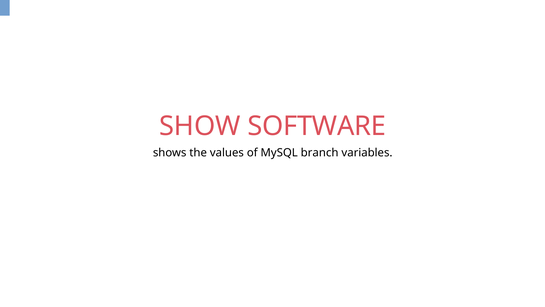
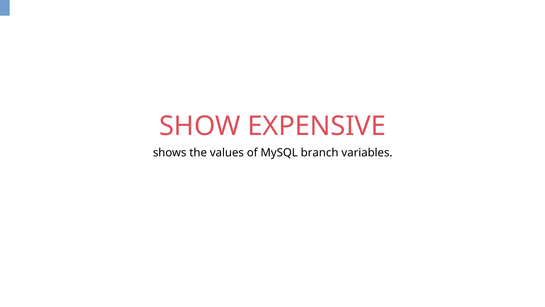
SOFTWARE: SOFTWARE -> EXPENSIVE
